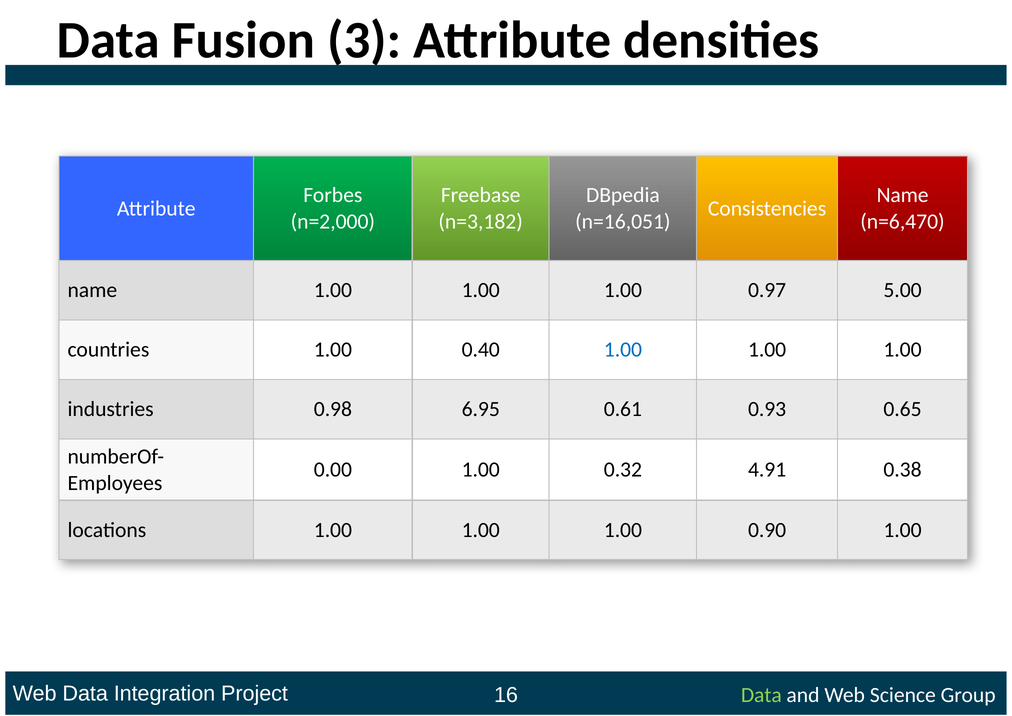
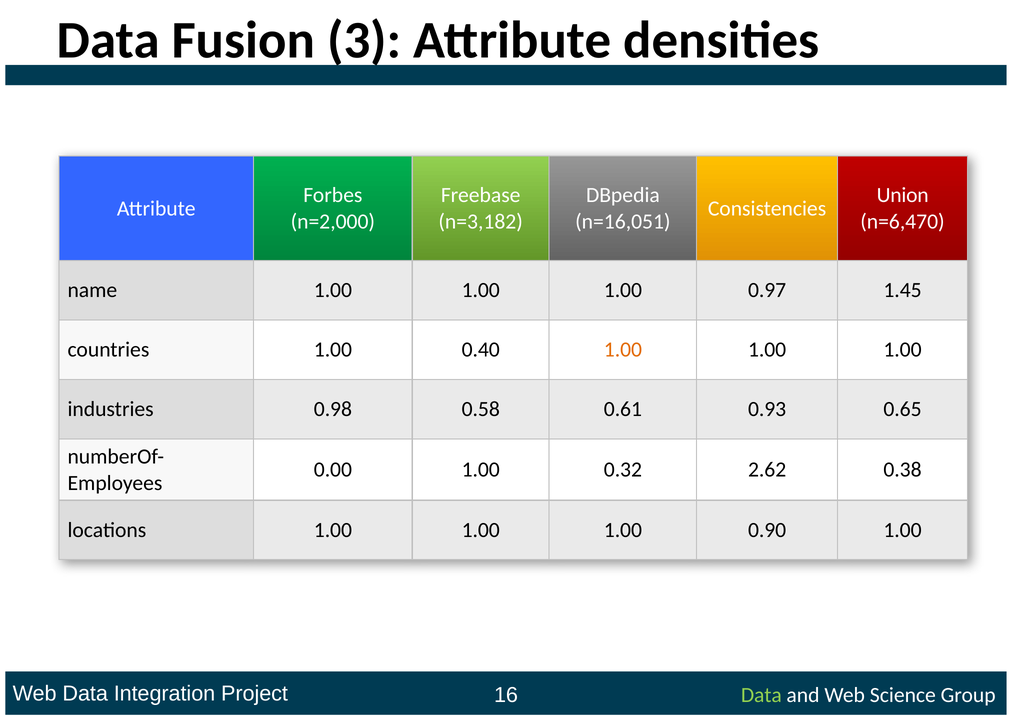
Name at (903, 195): Name -> Union
5.00: 5.00 -> 1.45
1.00 at (623, 350) colour: blue -> orange
6.95: 6.95 -> 0.58
4.91: 4.91 -> 2.62
